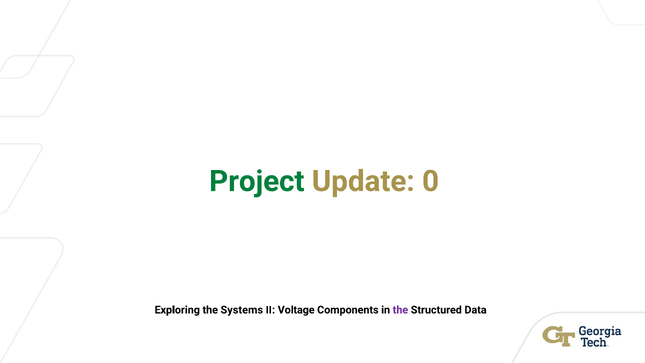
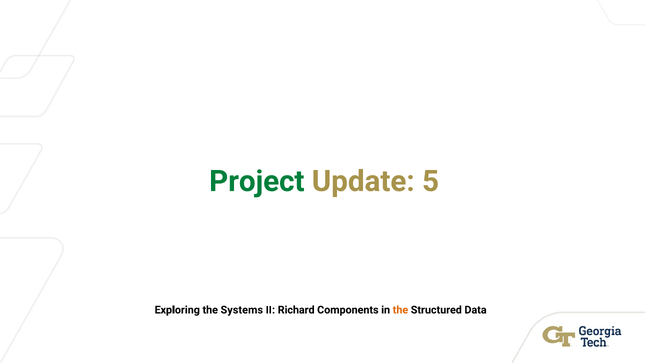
0: 0 -> 5
Voltage: Voltage -> Richard
the at (400, 310) colour: purple -> orange
